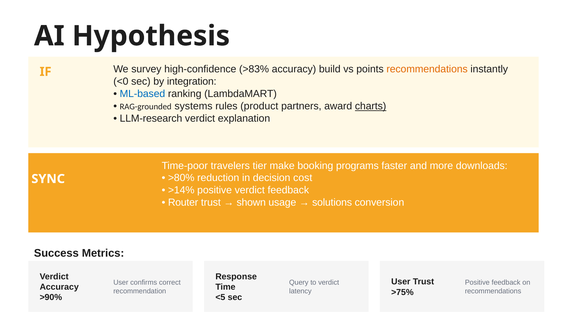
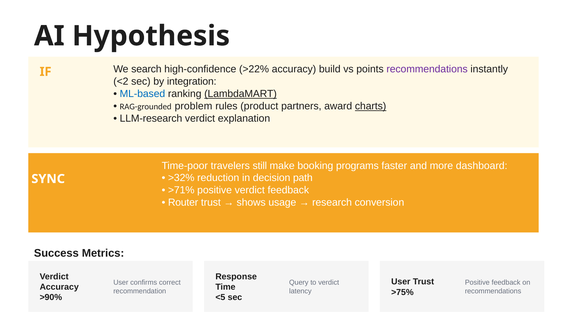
survey: survey -> search
>83%: >83% -> >22%
recommendations at (427, 69) colour: orange -> purple
<0: <0 -> <2
LambdaMART underline: none -> present
systems: systems -> problem
tier: tier -> still
downloads: downloads -> dashboard
>80%: >80% -> >32%
cost: cost -> path
>14%: >14% -> >71%
shown: shown -> shows
solutions: solutions -> research
